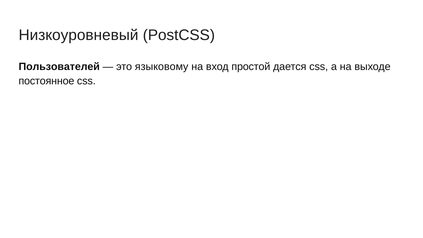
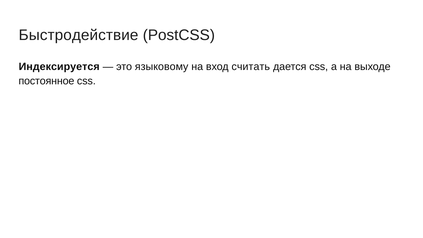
Низкоуровневый: Низкоуровневый -> Быстродействие
Пользователей: Пользователей -> Индексируется
простой: простой -> считать
